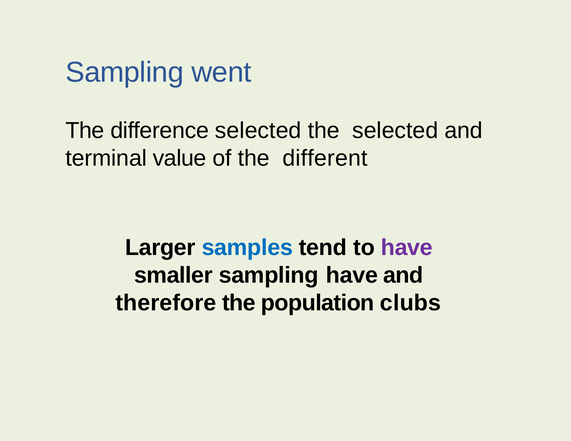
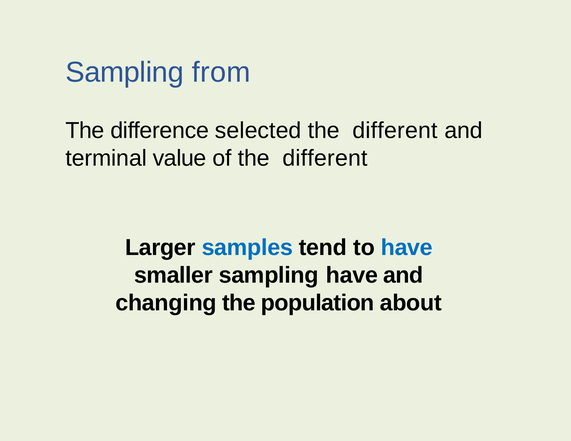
went: went -> from
selected at (395, 131): selected -> different
have at (407, 248) colour: purple -> blue
therefore: therefore -> changing
clubs: clubs -> about
